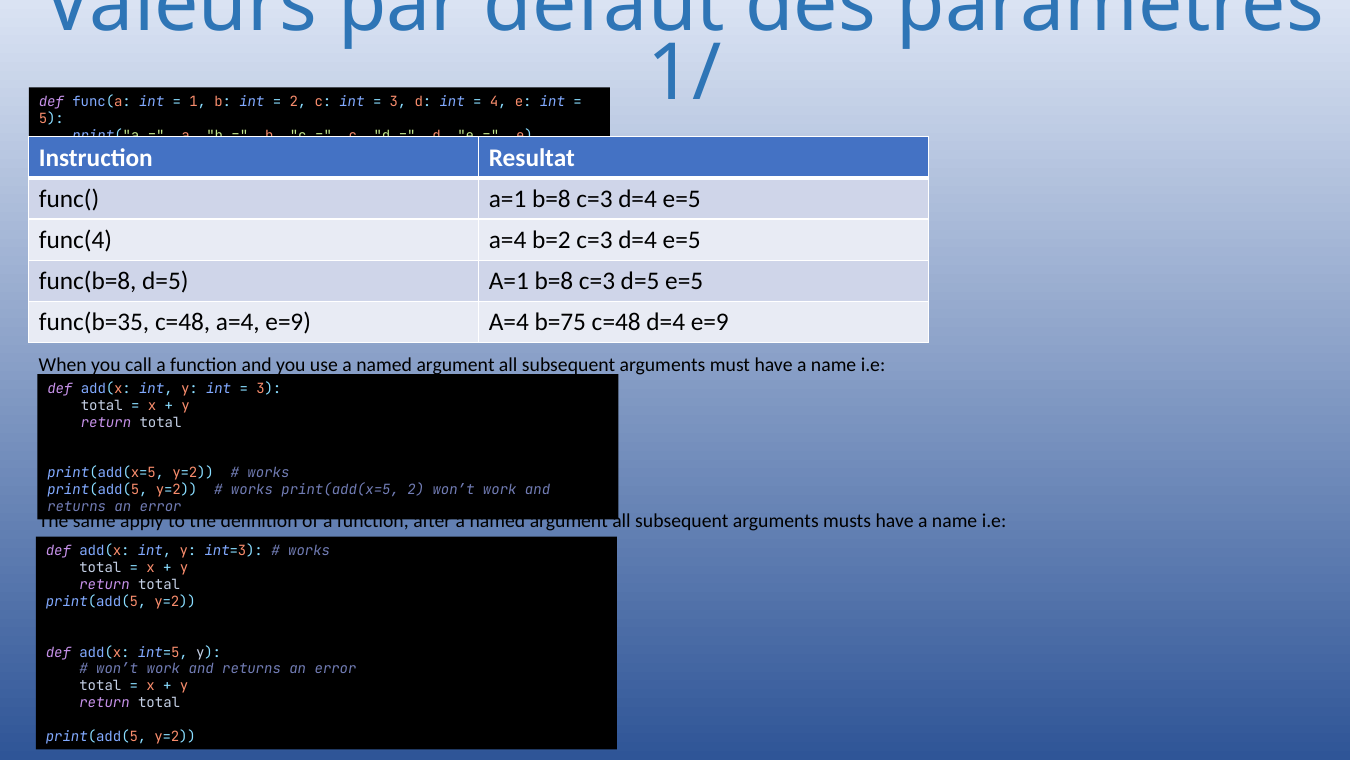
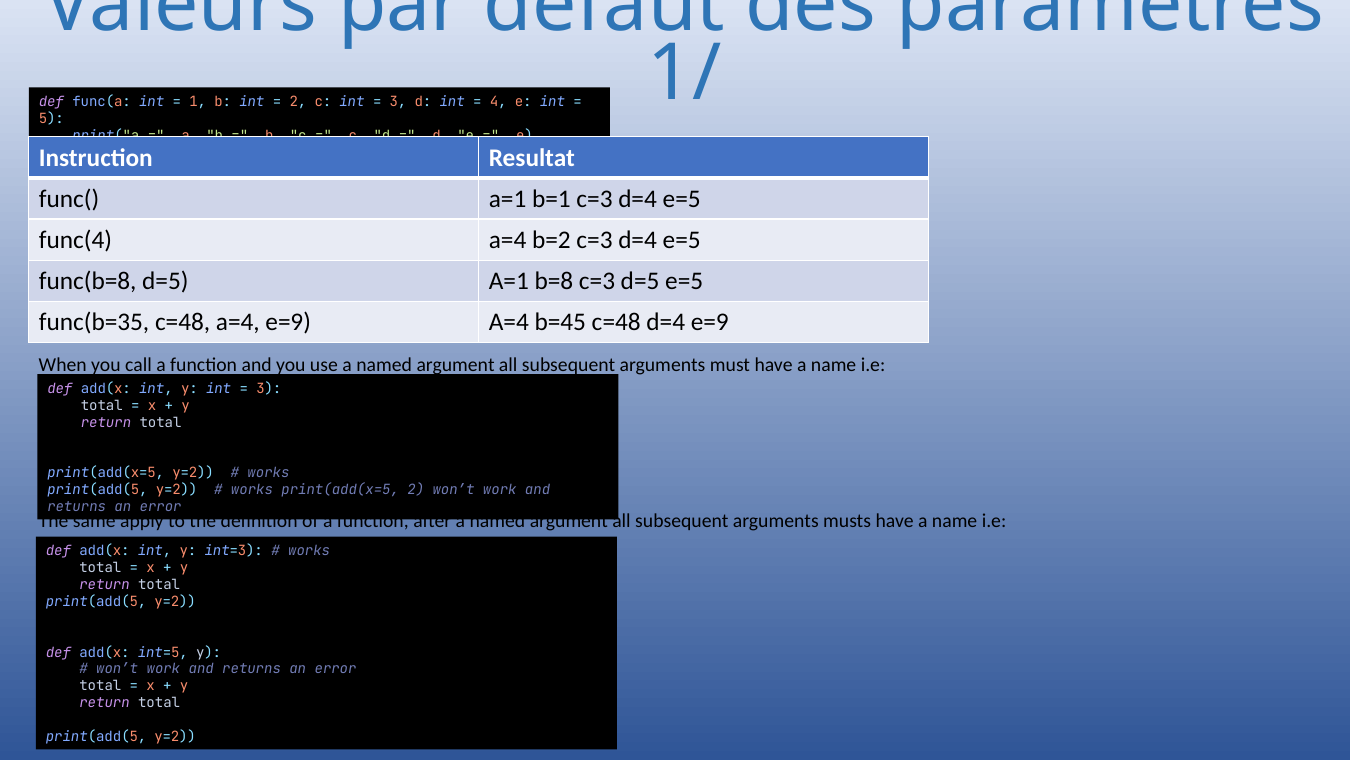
func( a=1 b=8: b=8 -> b=1
b=75: b=75 -> b=45
